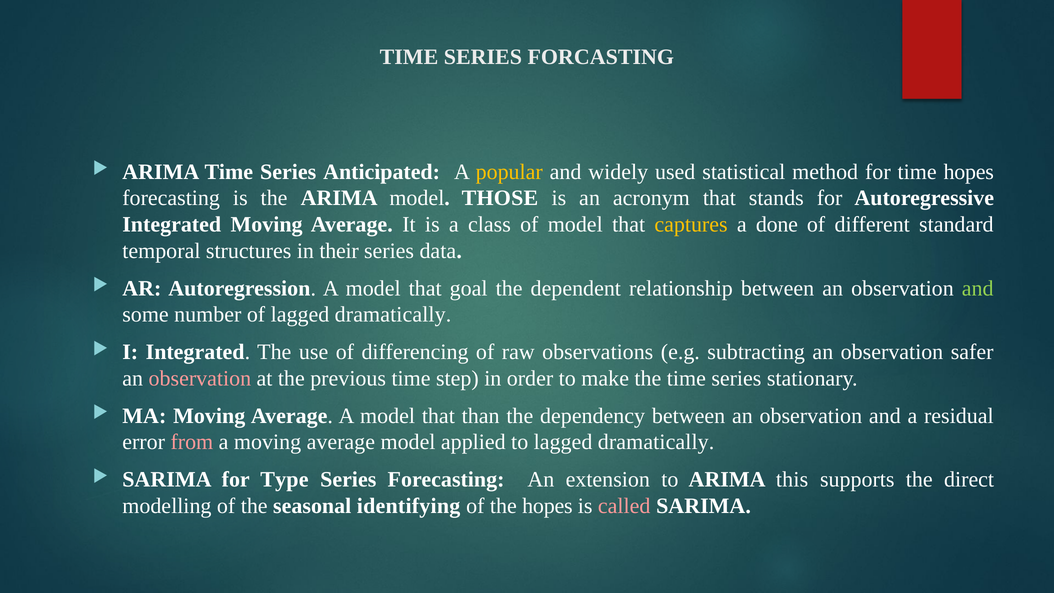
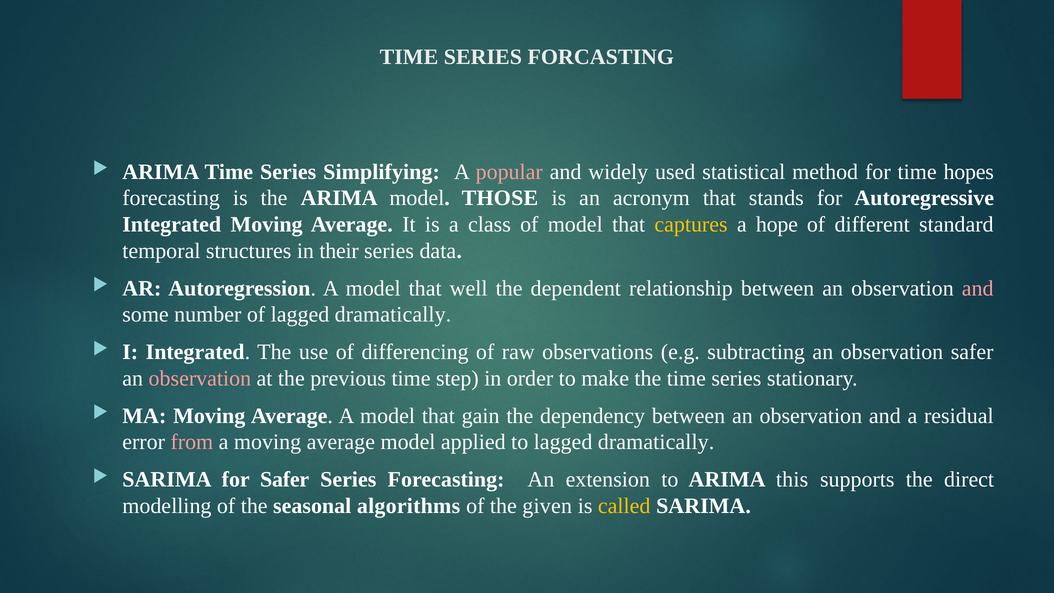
Anticipated: Anticipated -> Simplifying
popular colour: yellow -> pink
done: done -> hope
goal: goal -> well
and at (978, 288) colour: light green -> pink
than: than -> gain
for Type: Type -> Safer
identifying: identifying -> algorithms
the hopes: hopes -> given
called colour: pink -> yellow
